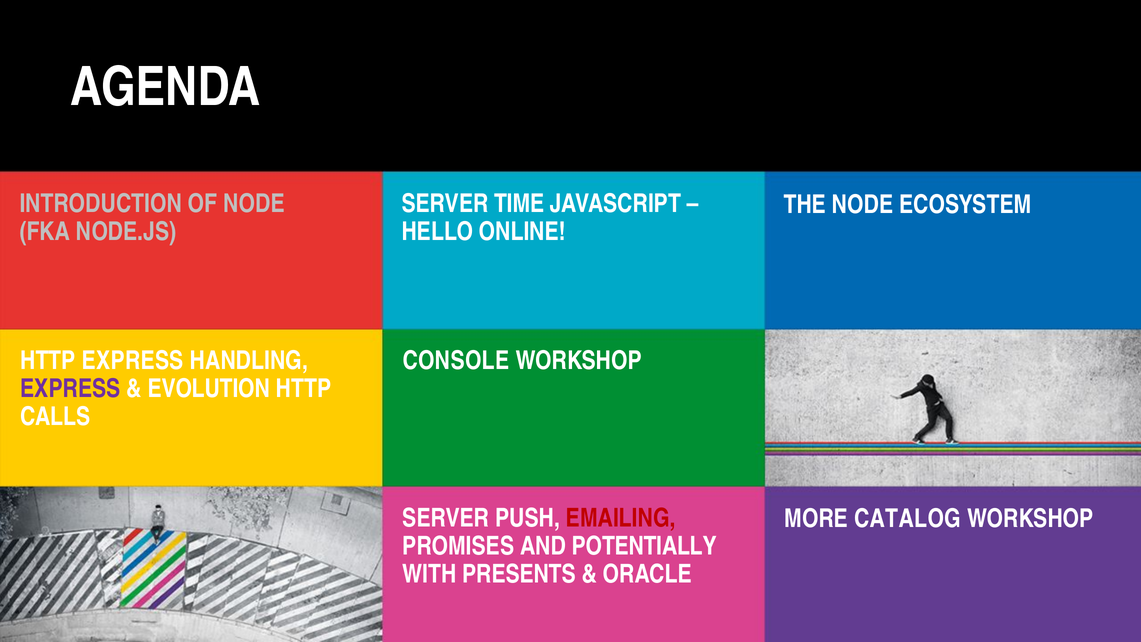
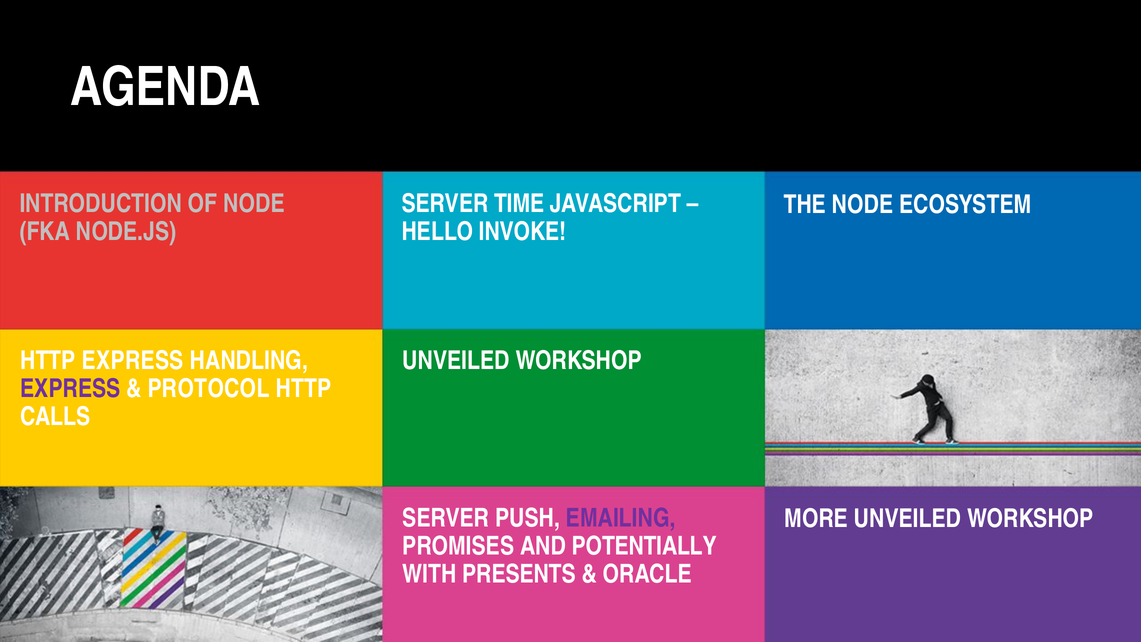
ONLINE: ONLINE -> INVOKE
CONSOLE at (456, 361): CONSOLE -> UNVEILED
EVOLUTION: EVOLUTION -> PROTOCOL
EMAILING colour: red -> purple
MORE CATALOG: CATALOG -> UNVEILED
